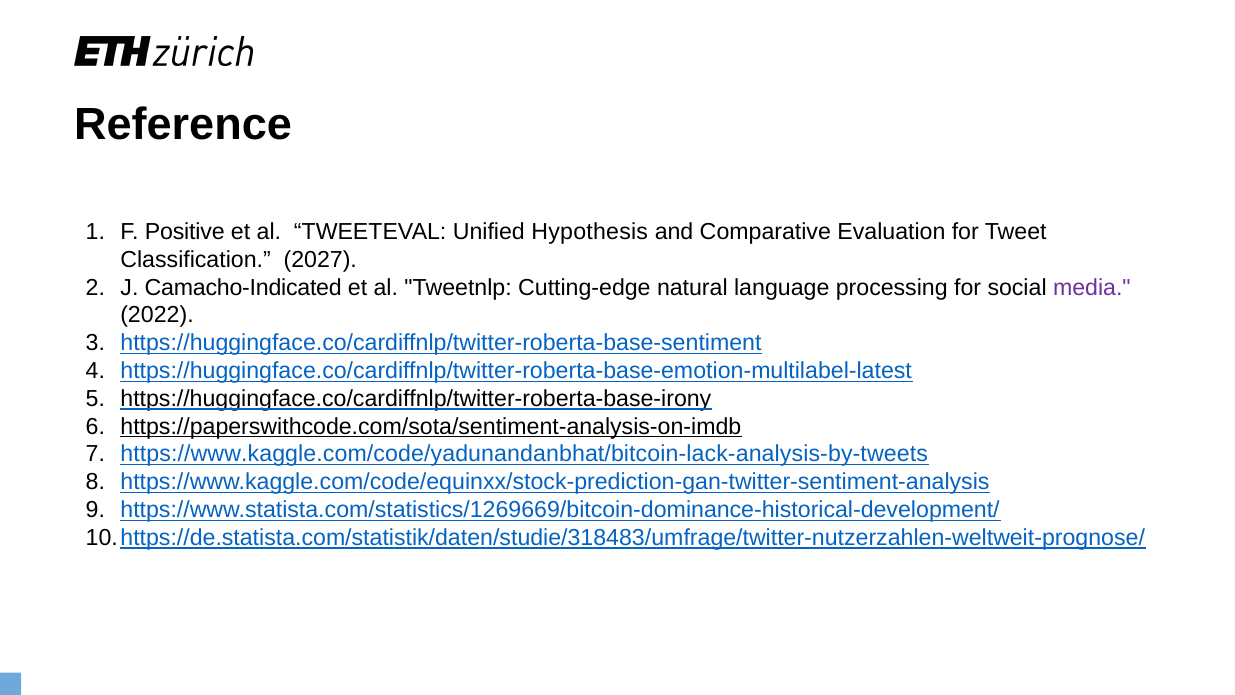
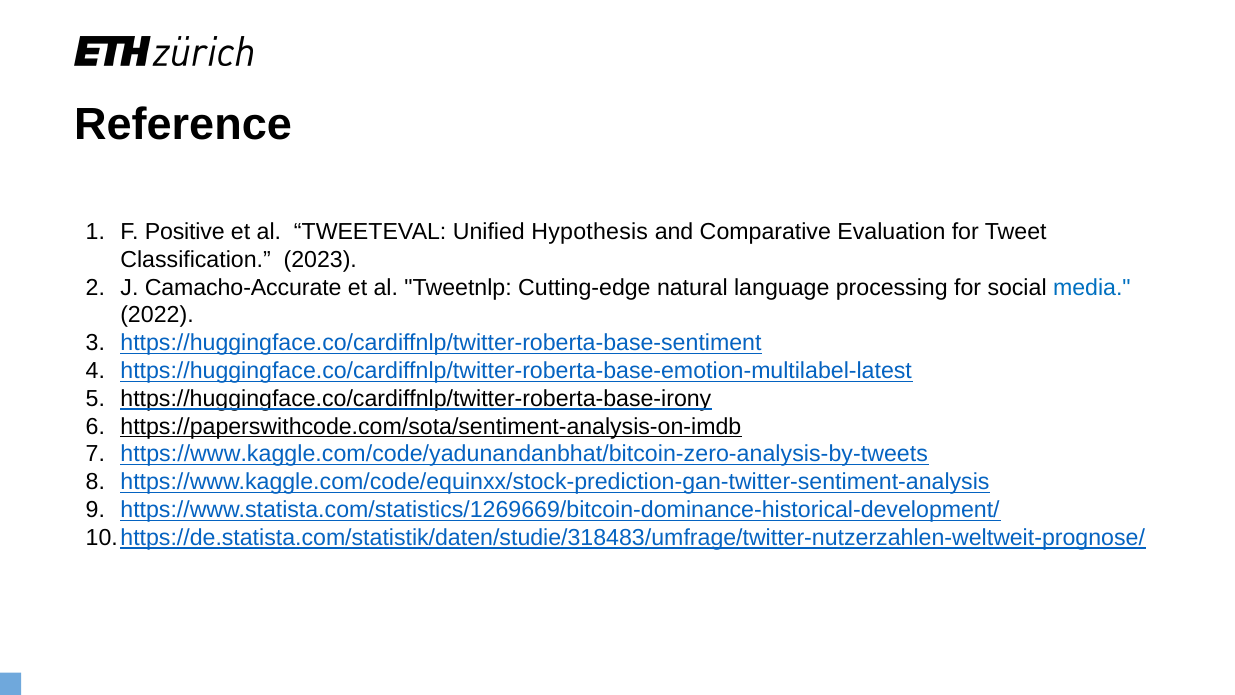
2027: 2027 -> 2023
Camacho-Indicated: Camacho-Indicated -> Camacho-Accurate
media colour: purple -> blue
https://www.kaggle.com/code/yadunandanbhat/bitcoin-lack-analysis-by-tweets: https://www.kaggle.com/code/yadunandanbhat/bitcoin-lack-analysis-by-tweets -> https://www.kaggle.com/code/yadunandanbhat/bitcoin-zero-analysis-by-tweets
